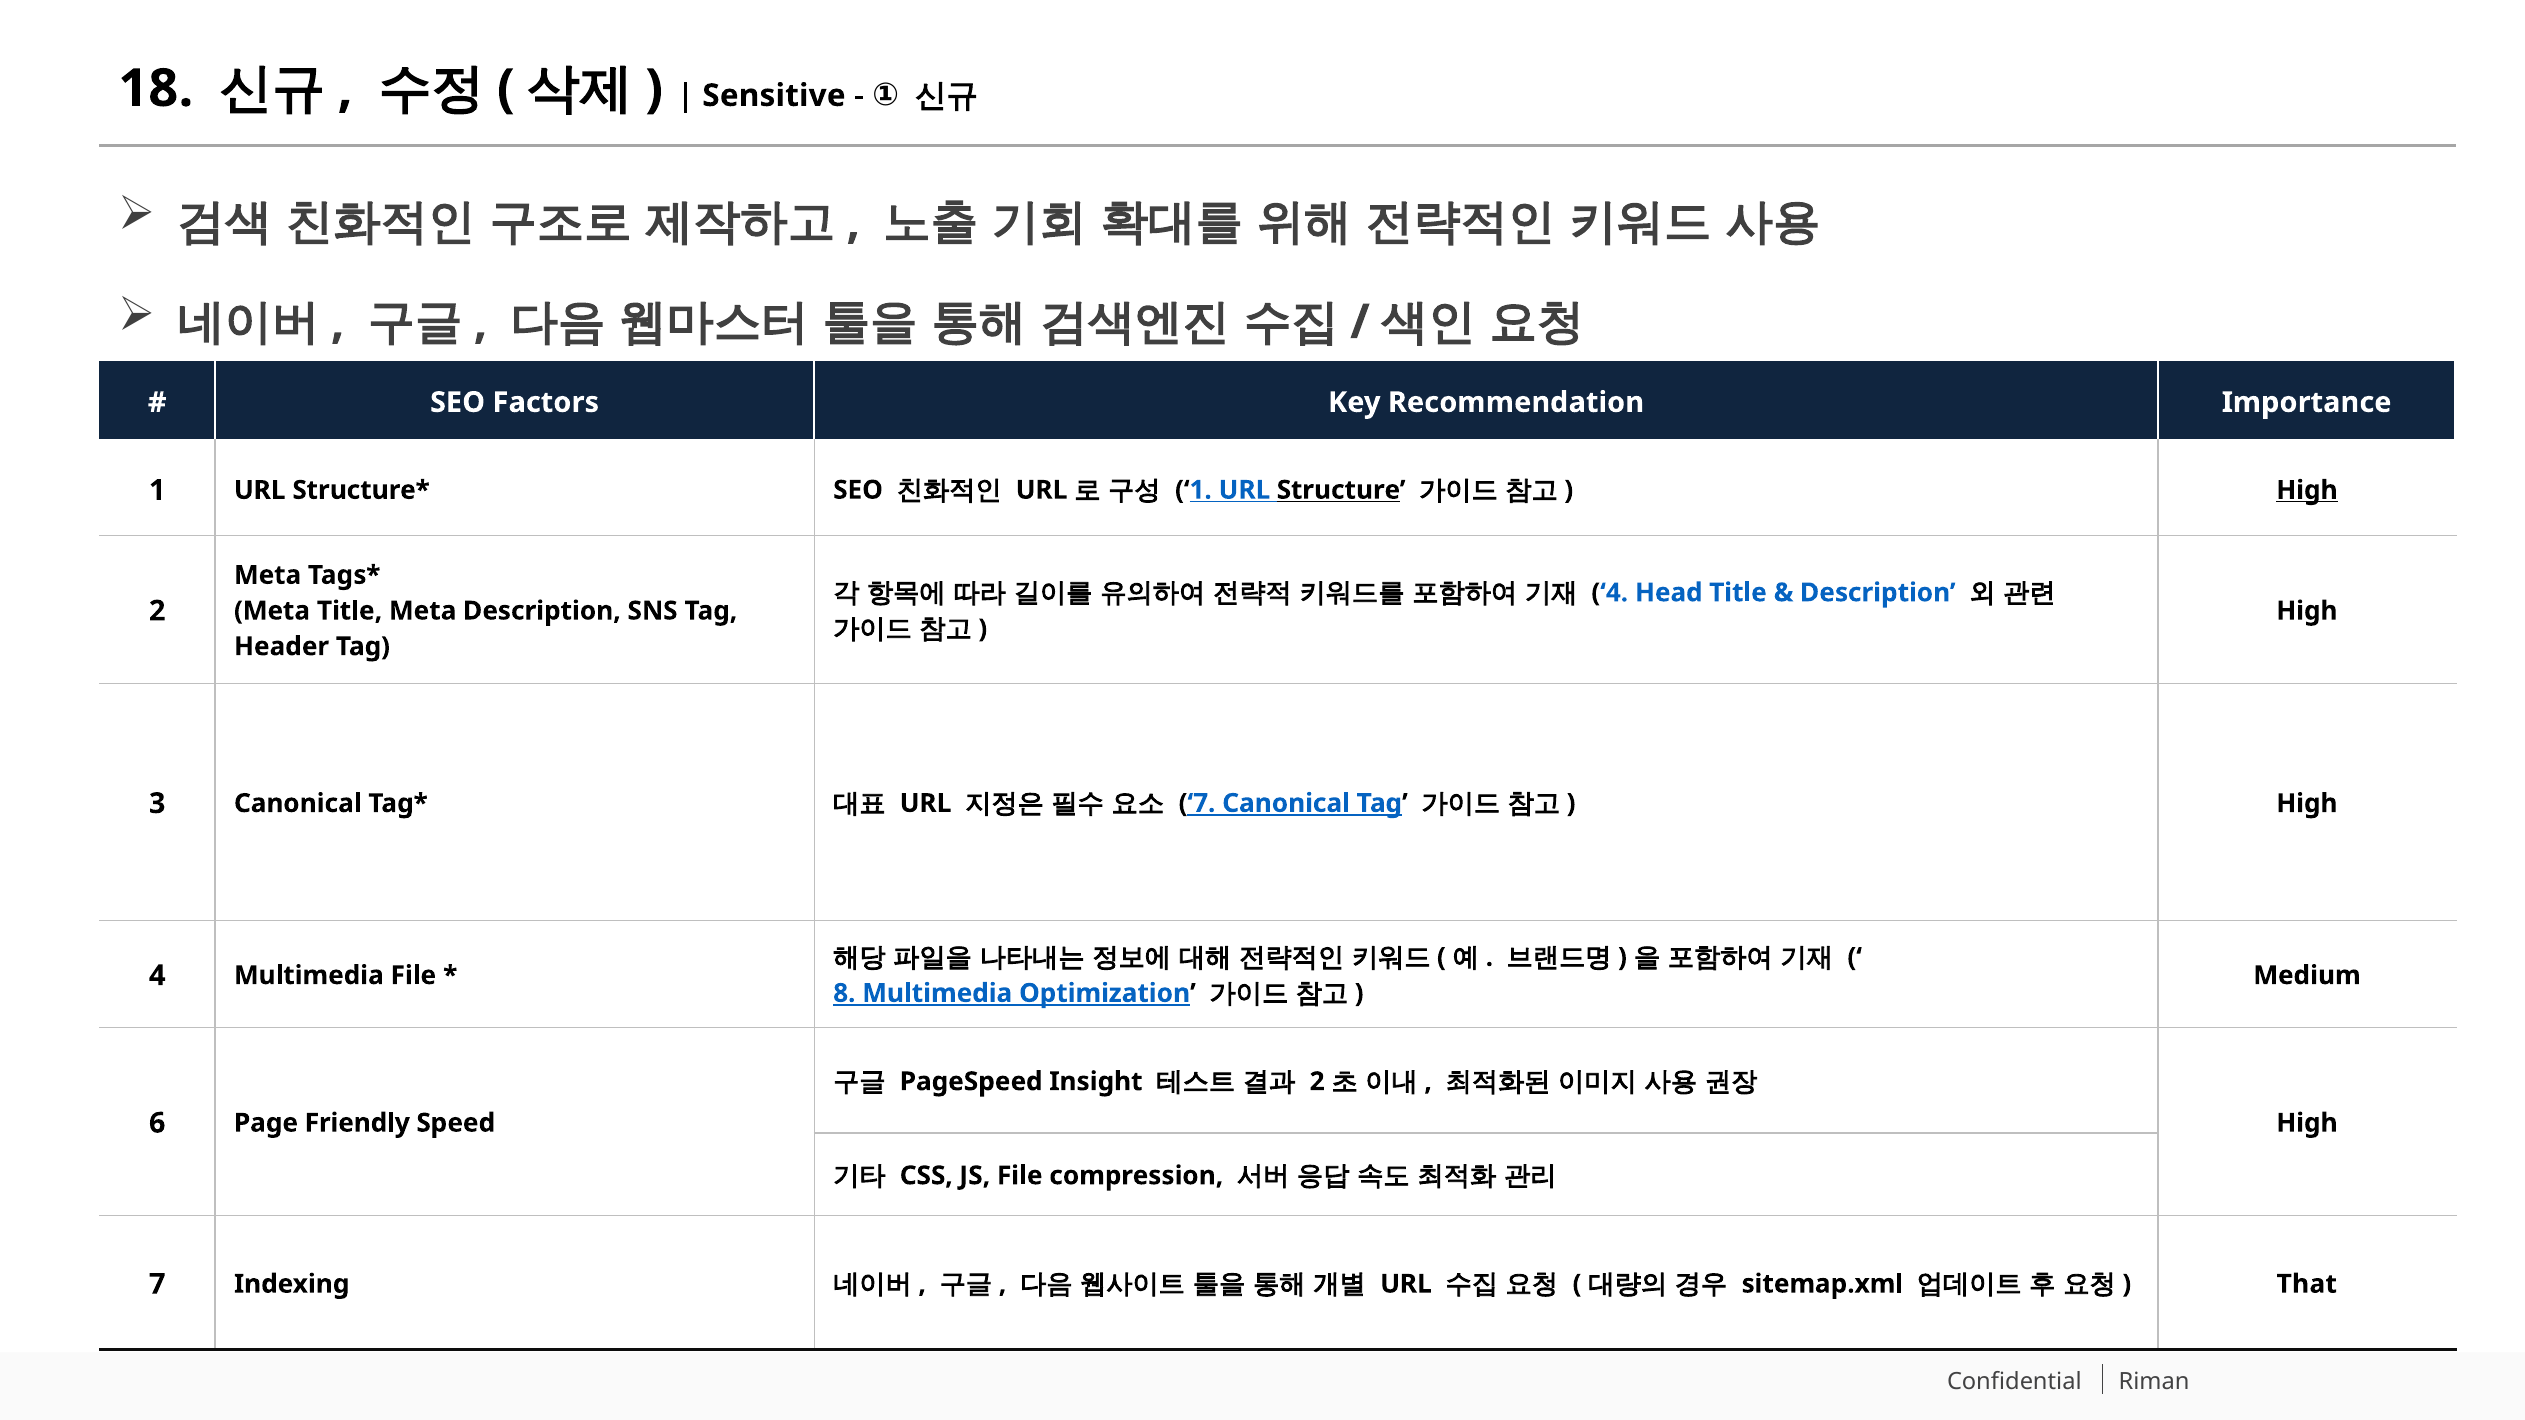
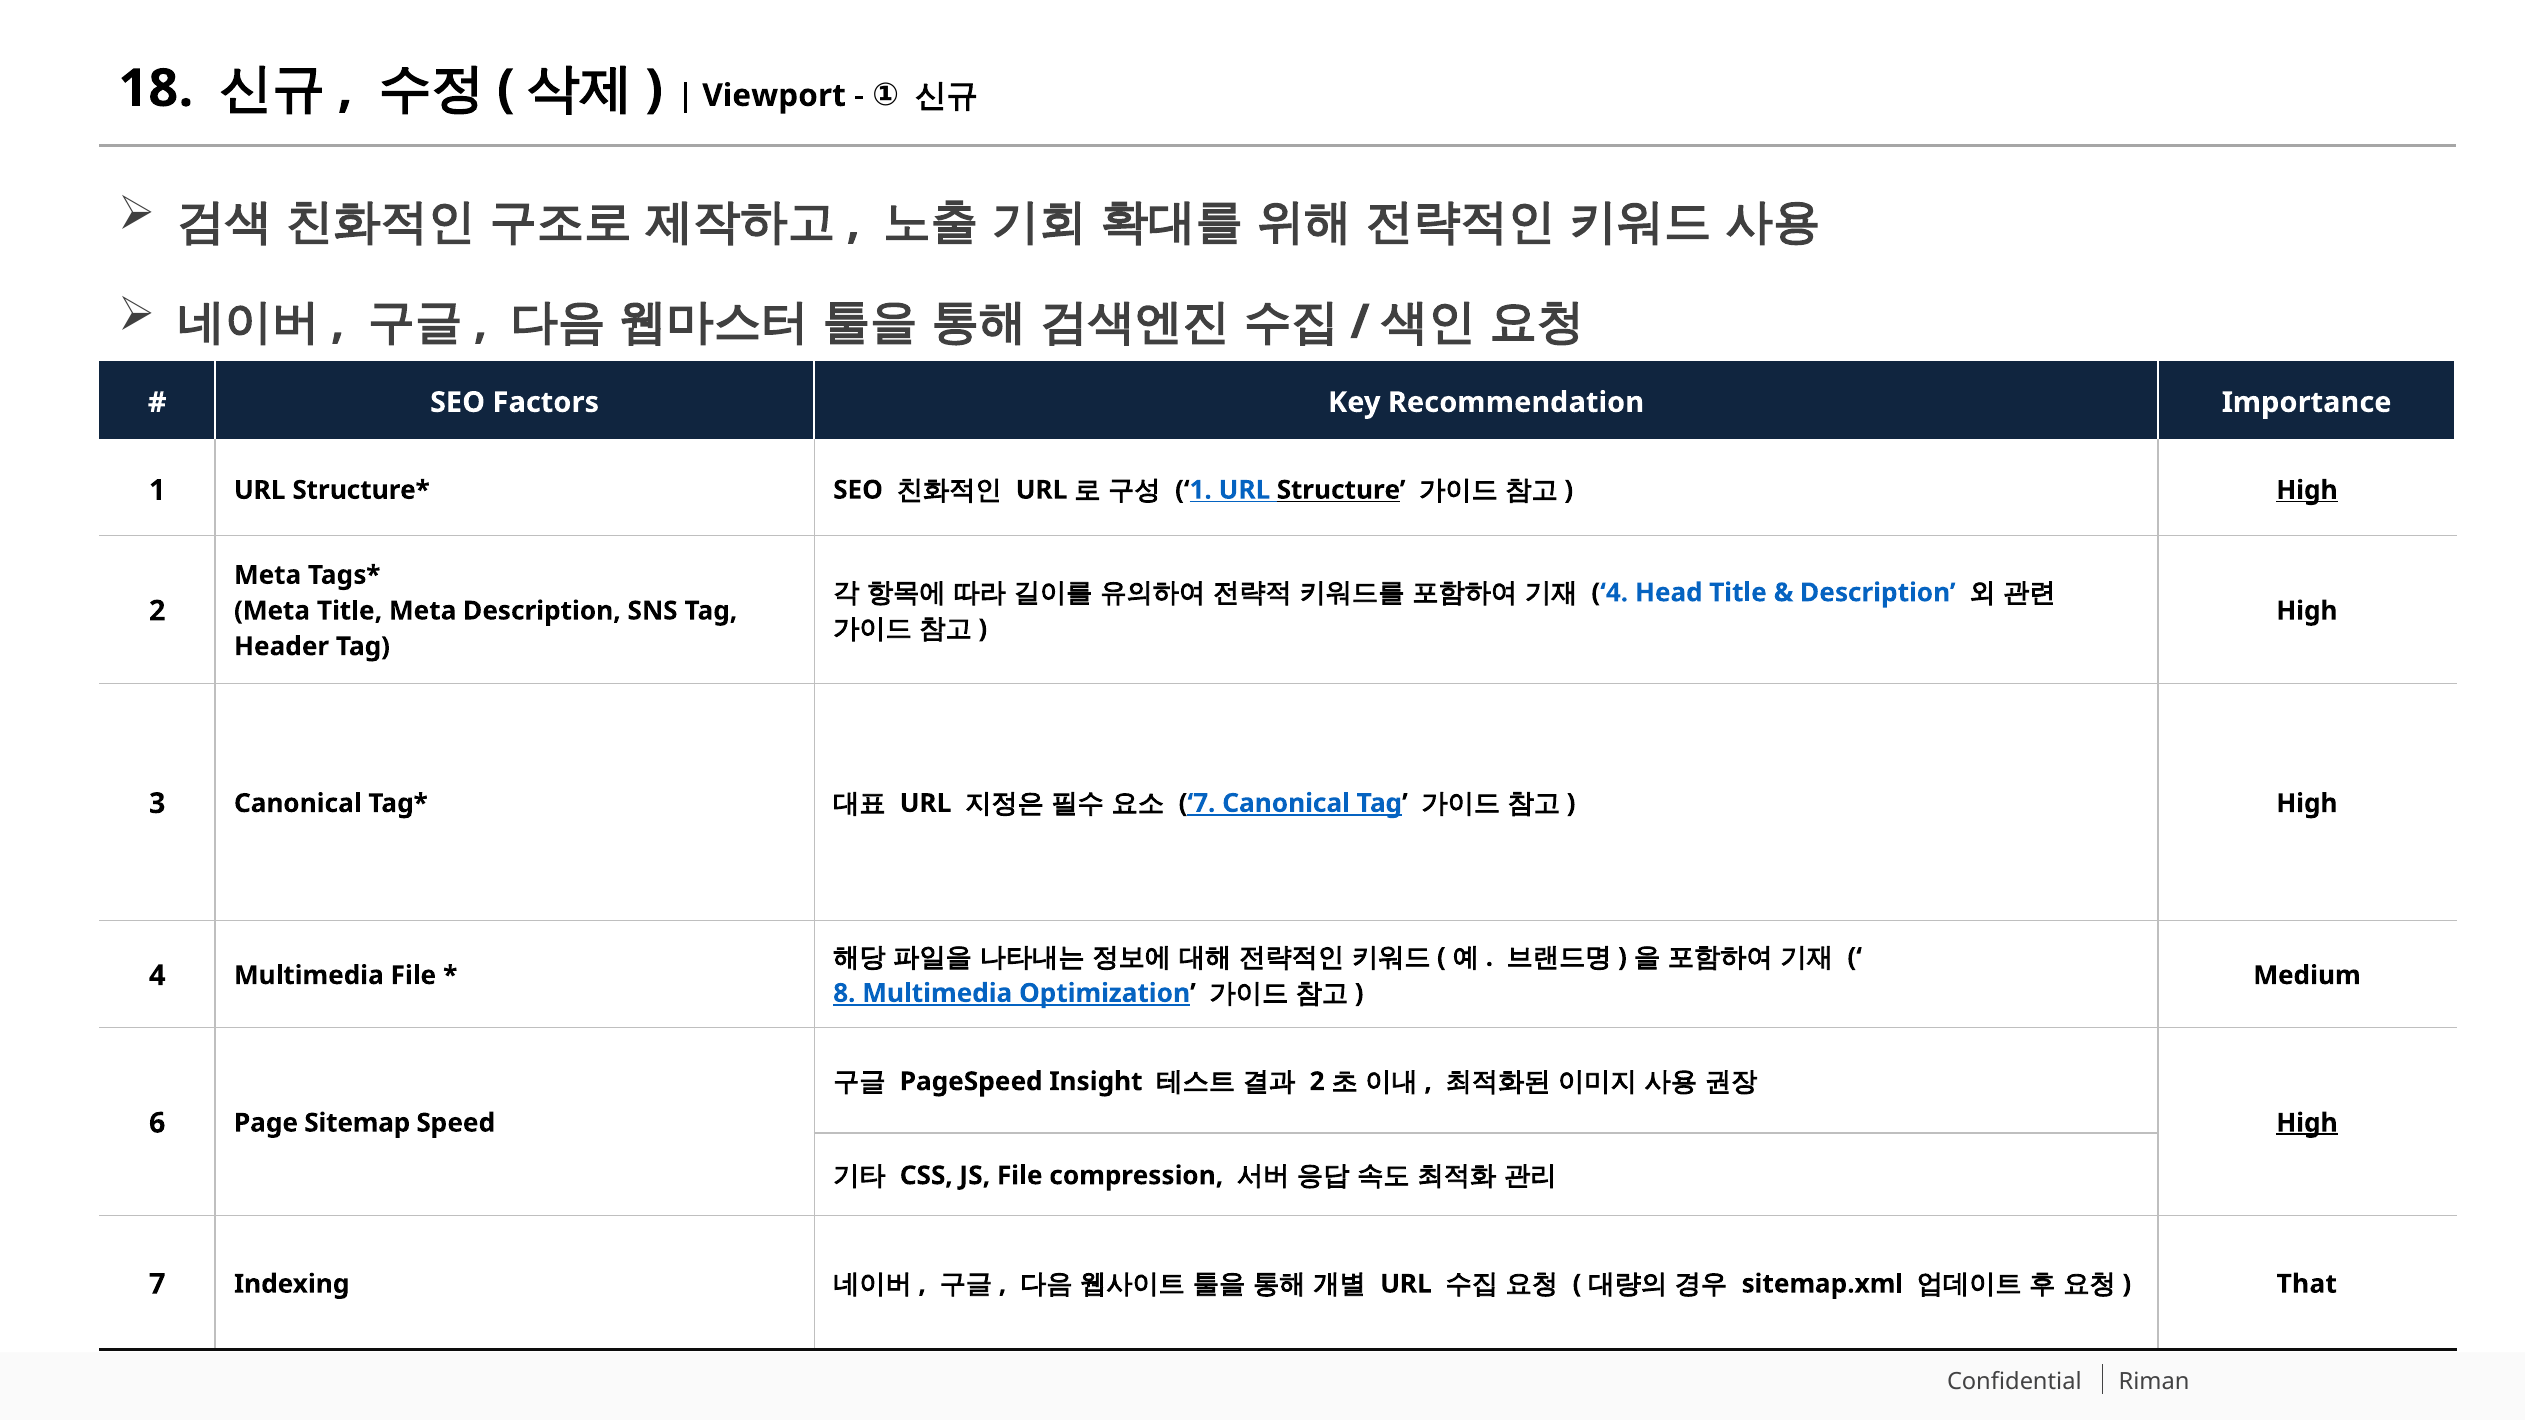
Sensitive: Sensitive -> Viewport
Friendly: Friendly -> Sitemap
High at (2307, 1123) underline: none -> present
